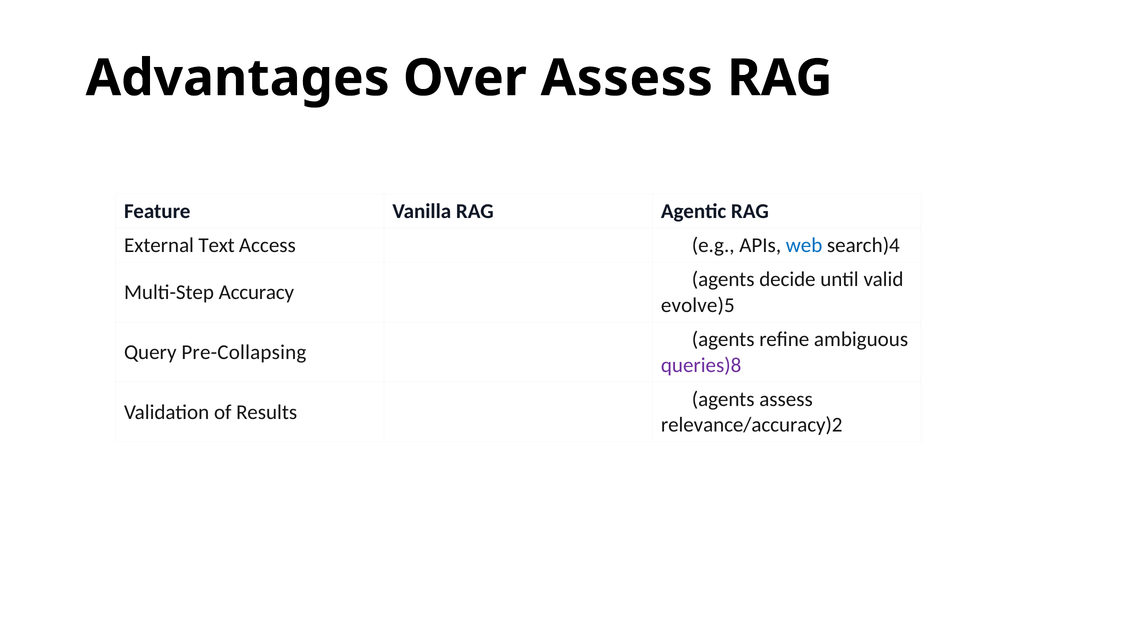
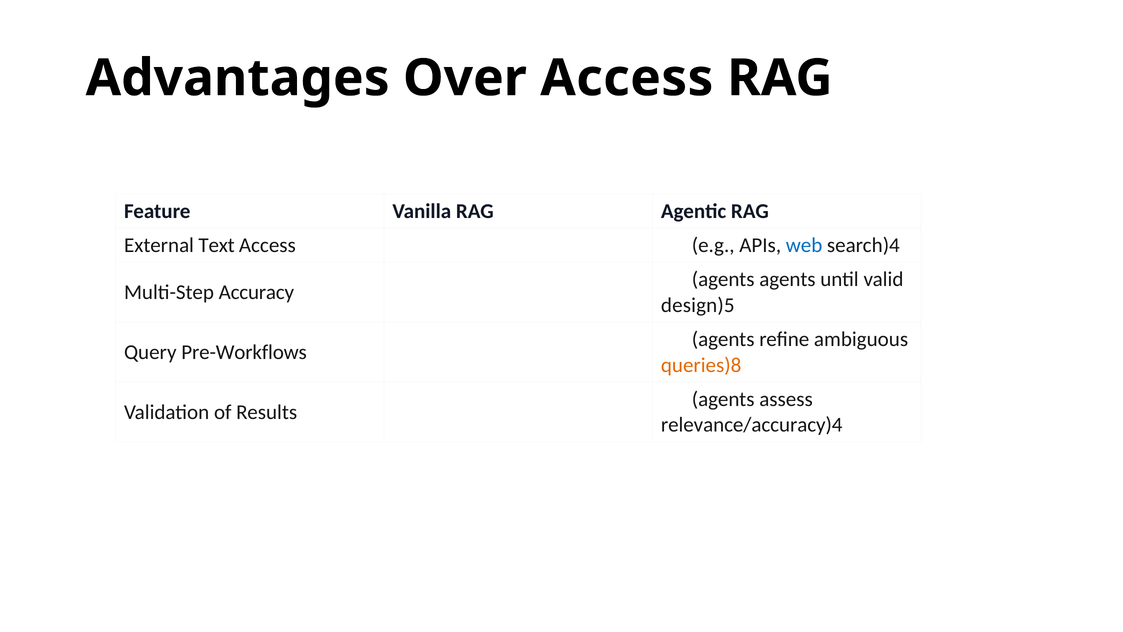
Over Assess: Assess -> Access
decide: decide -> agents
evolve)5: evolve)5 -> design)5
Pre-Collapsing: Pre-Collapsing -> Pre-Workflows
queries)8 colour: purple -> orange
relevance/accuracy)2: relevance/accuracy)2 -> relevance/accuracy)4
